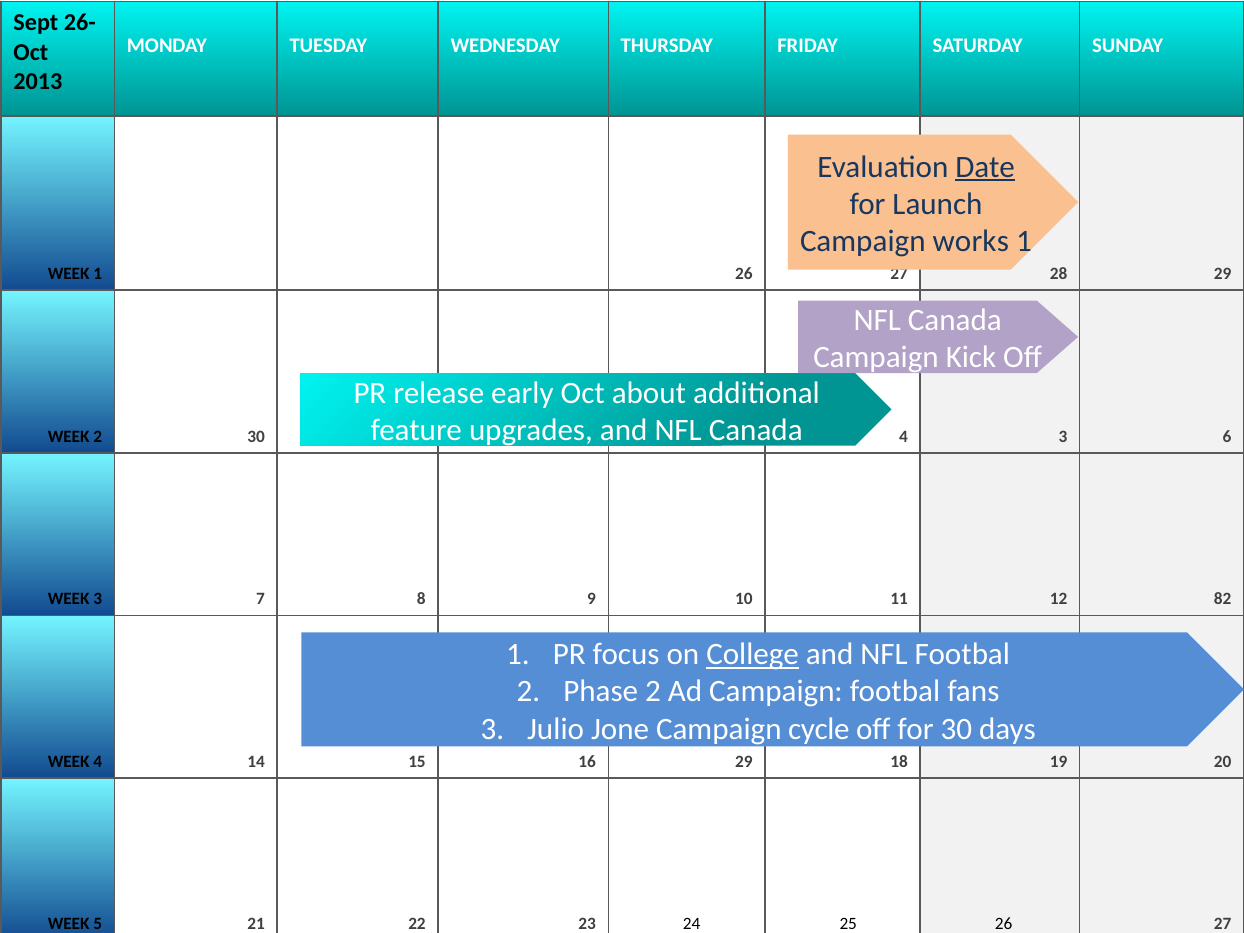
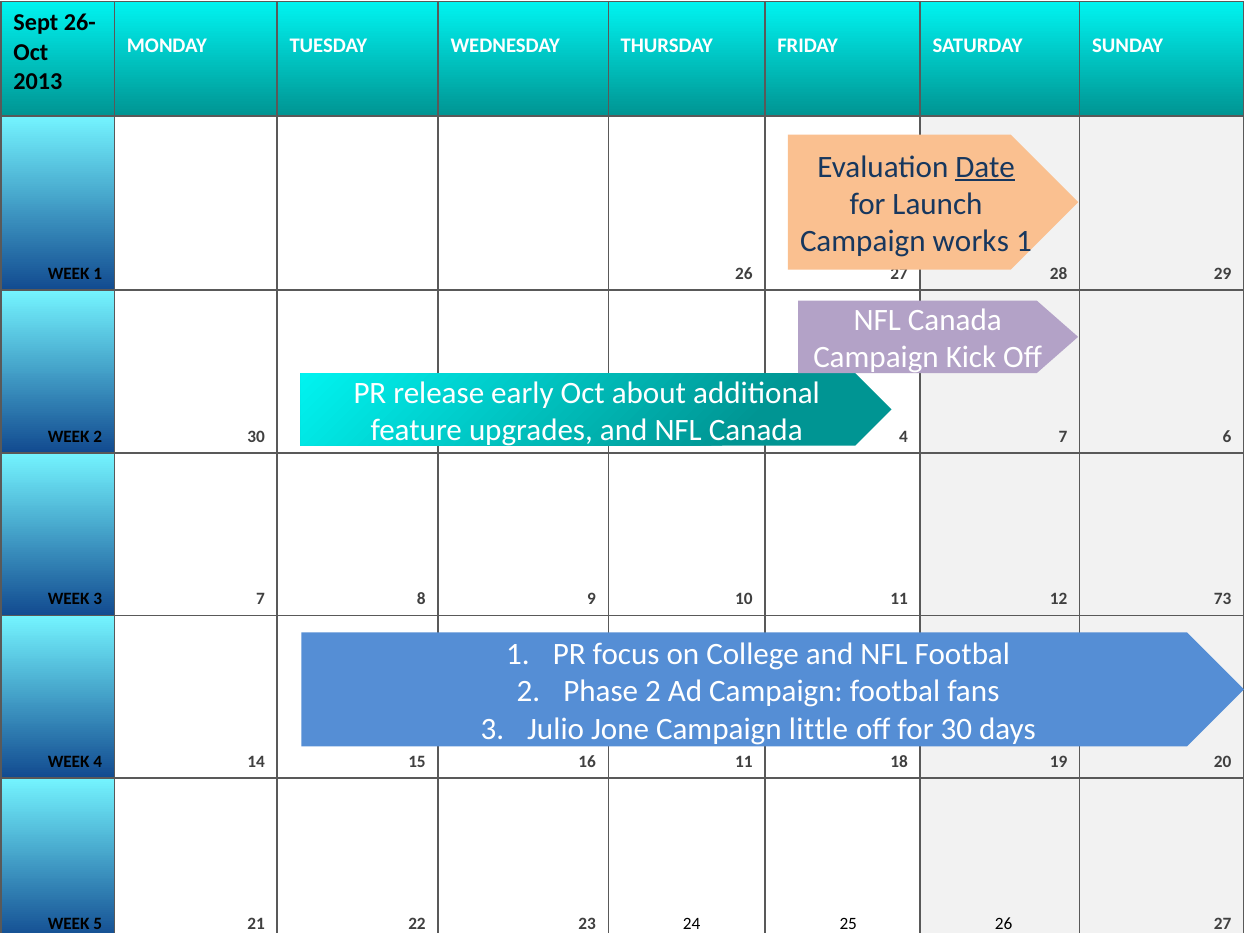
4 3: 3 -> 7
82: 82 -> 73
College underline: present -> none
cycle: cycle -> little
16 29: 29 -> 11
